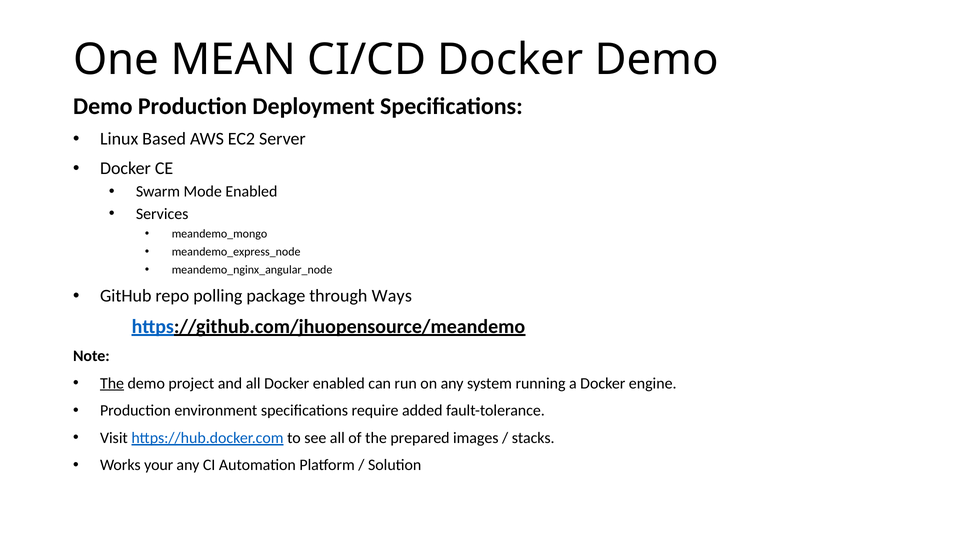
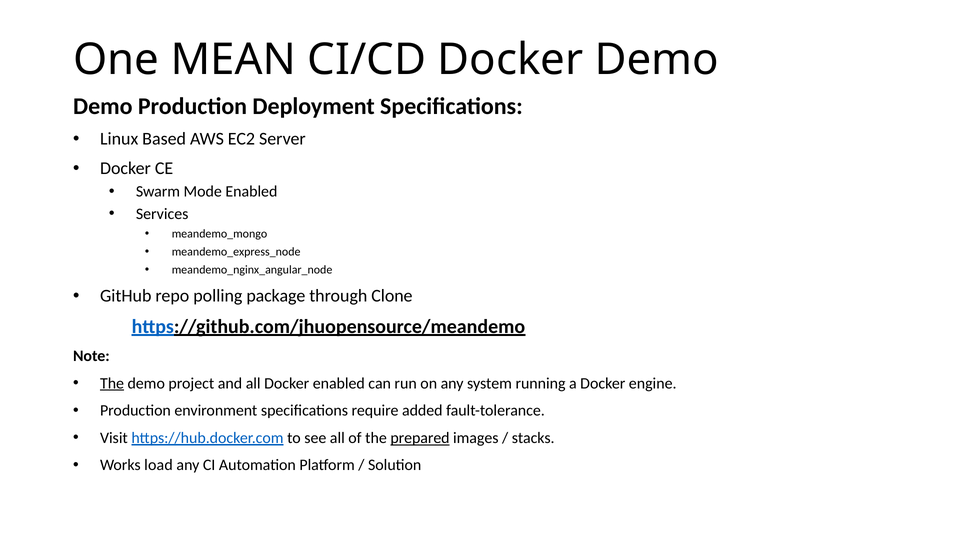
Ways: Ways -> Clone
prepared underline: none -> present
your: your -> load
